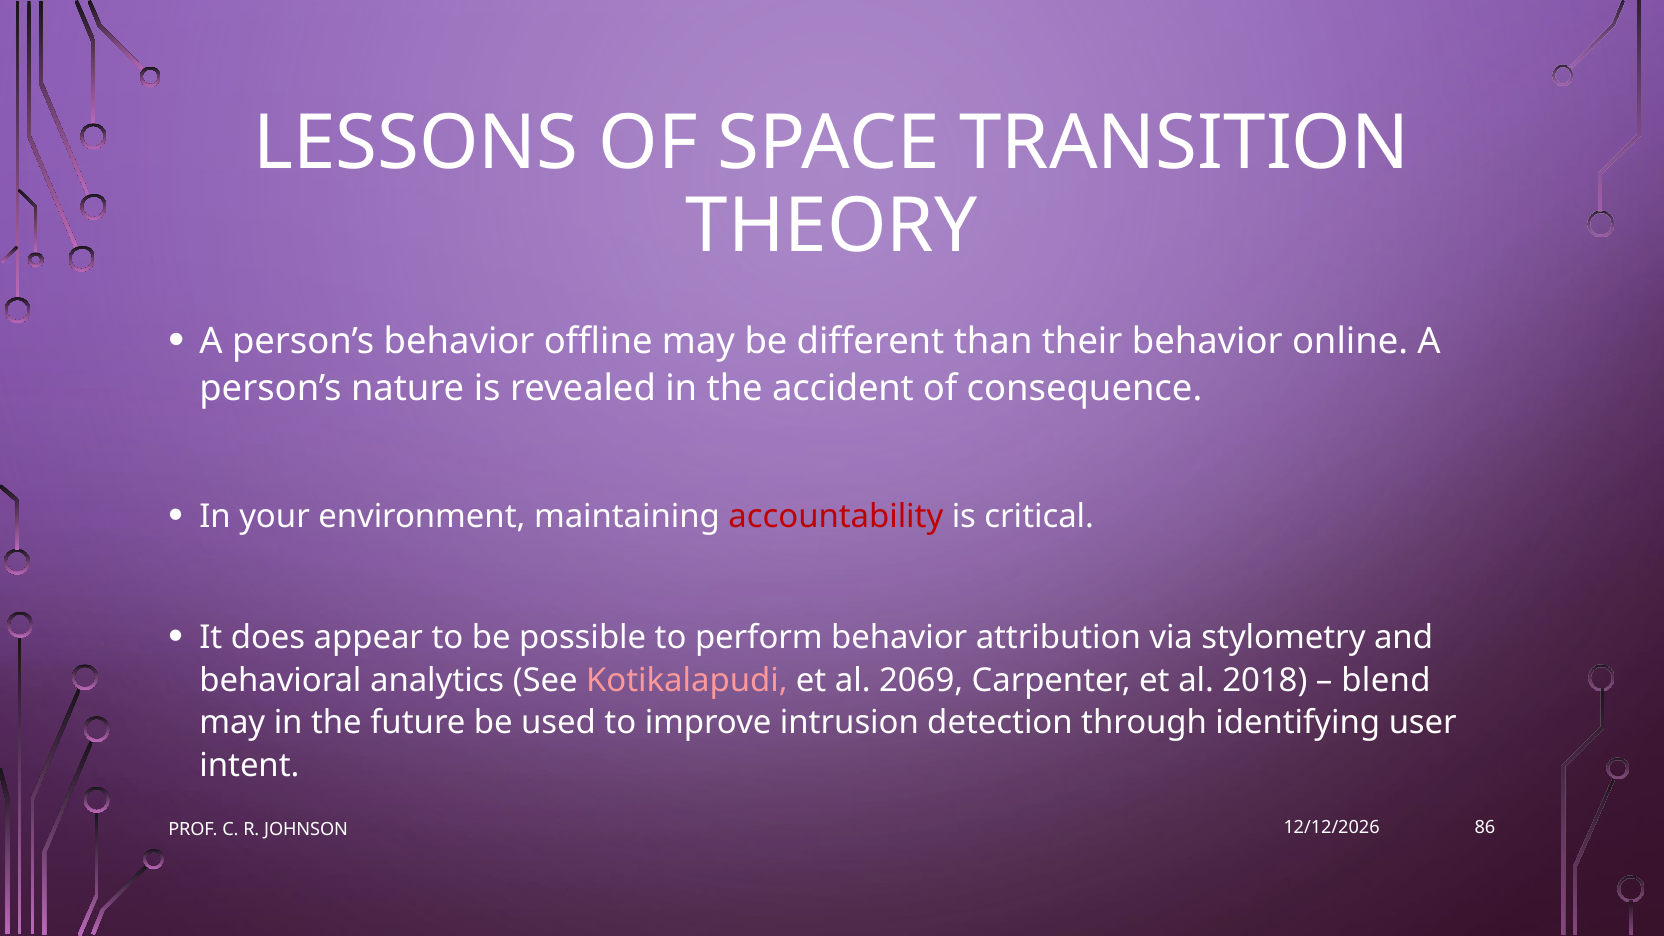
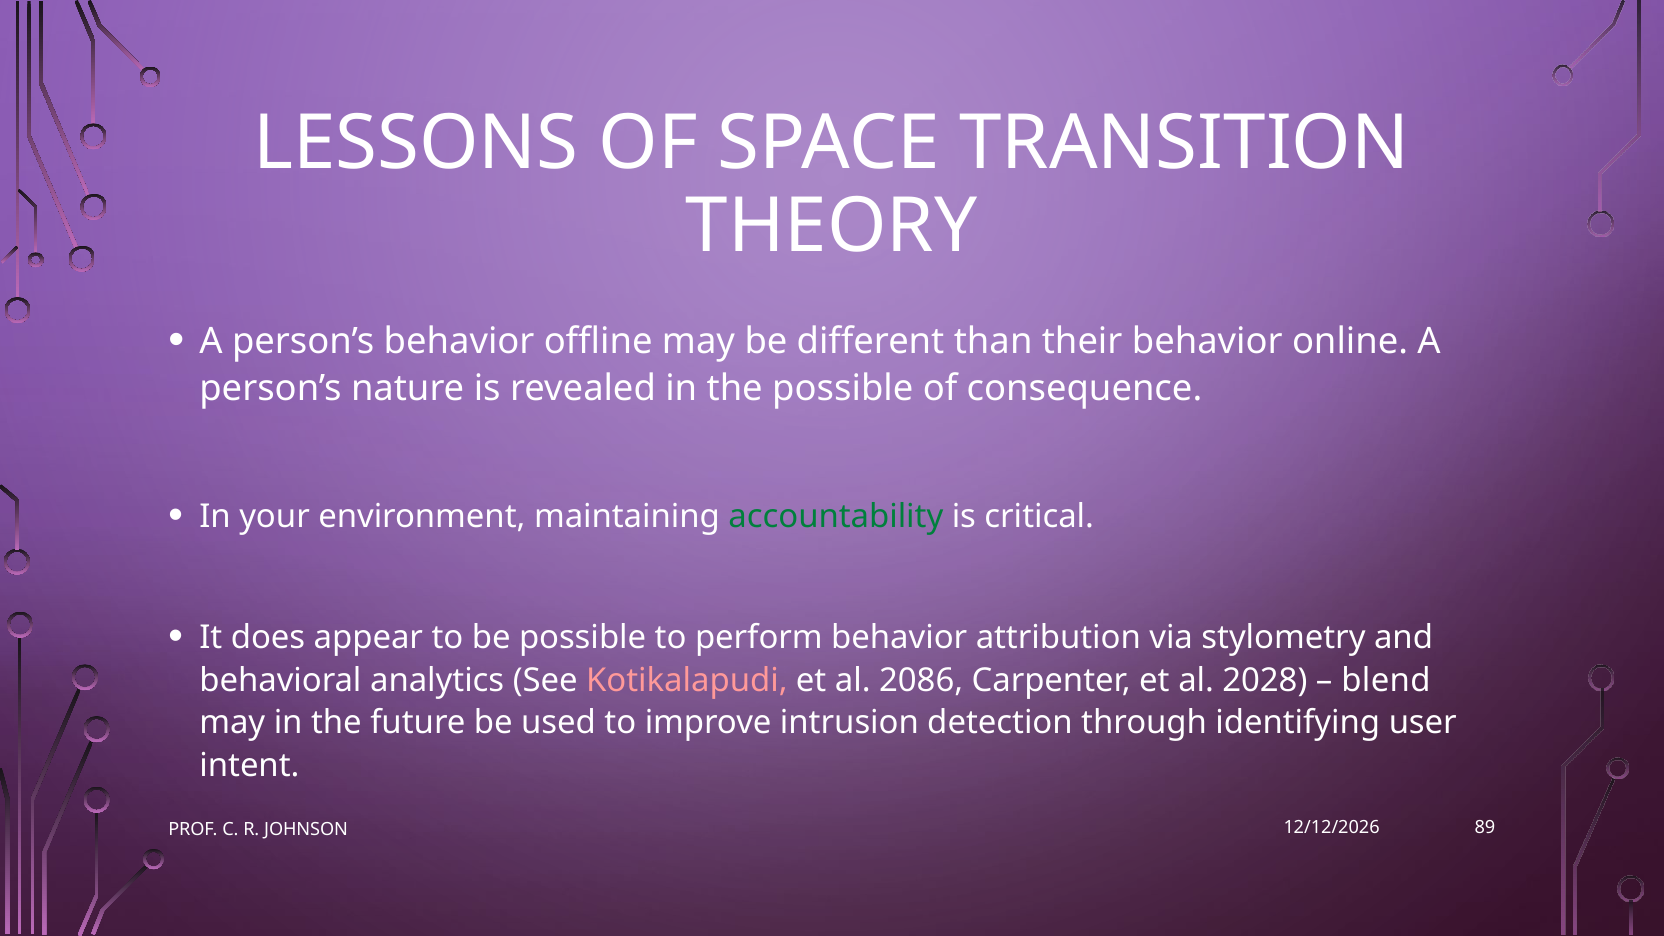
the accident: accident -> possible
accountability colour: red -> green
2069: 2069 -> 2086
2018: 2018 -> 2028
86: 86 -> 89
